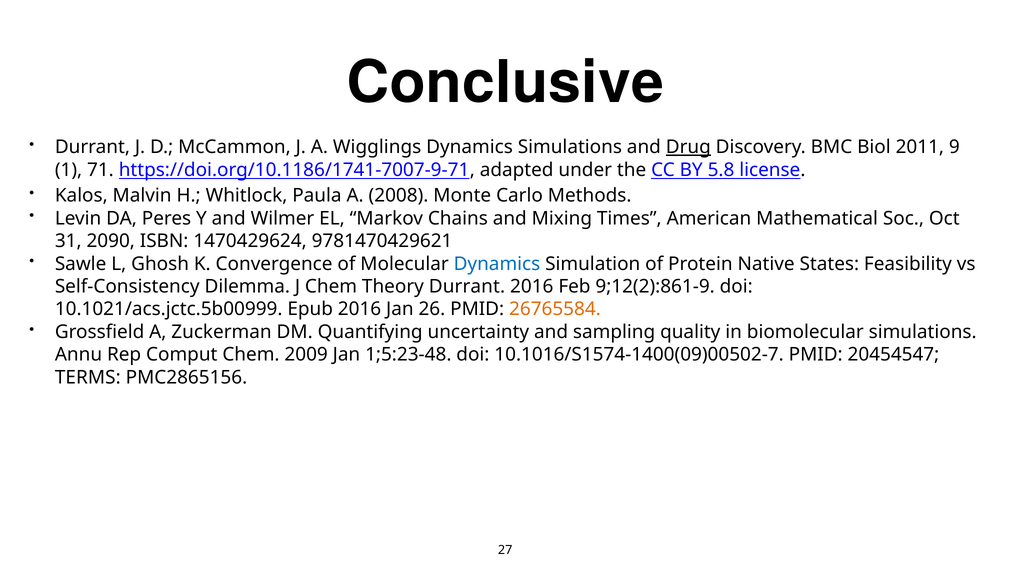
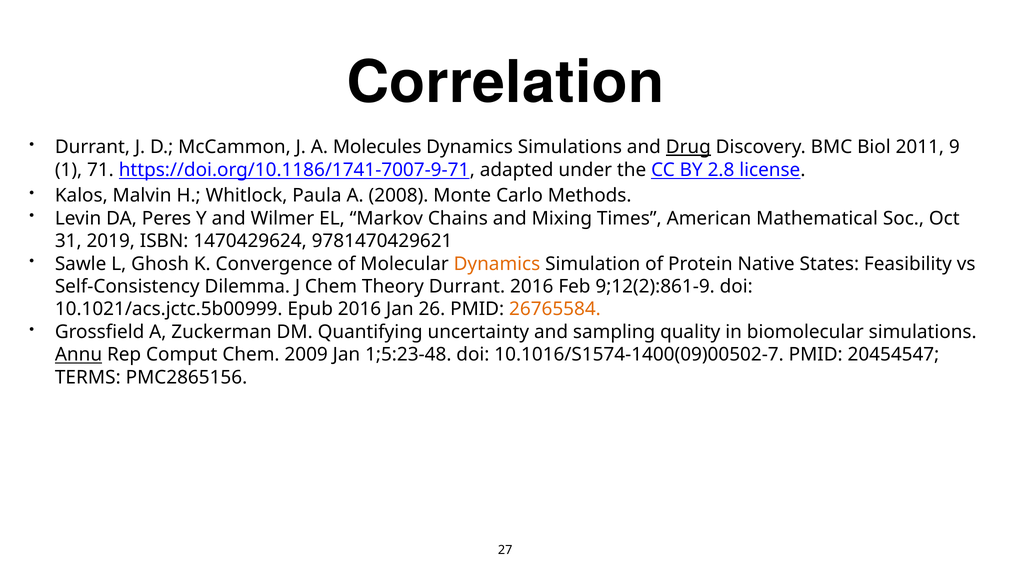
Conclusive: Conclusive -> Correlation
Wigglings: Wigglings -> Molecules
5.8: 5.8 -> 2.8
2090: 2090 -> 2019
Dynamics at (497, 264) colour: blue -> orange
Annu underline: none -> present
